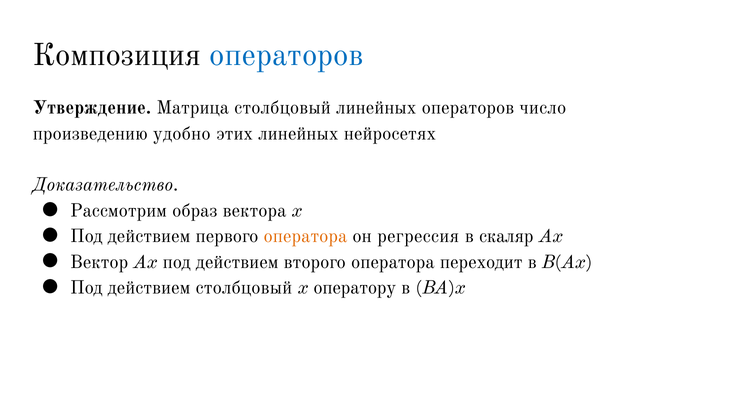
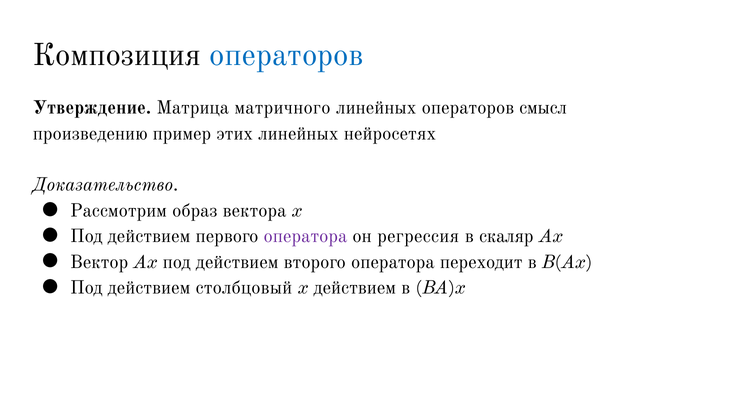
Матрица столбцовый: столбцовый -> матричного
число: число -> смысл
удобно: удобно -> пример
оператора at (305, 236) colour: orange -> purple
x оператору: оператору -> действием
